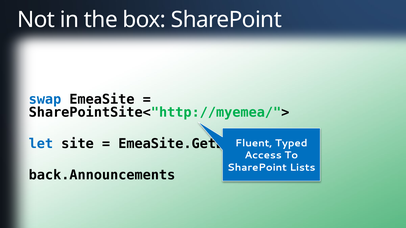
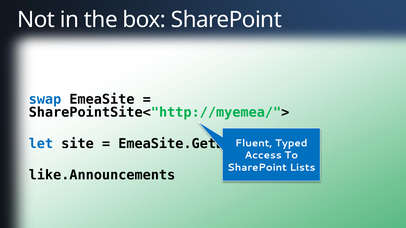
back.Announcements: back.Announcements -> like.Announcements
